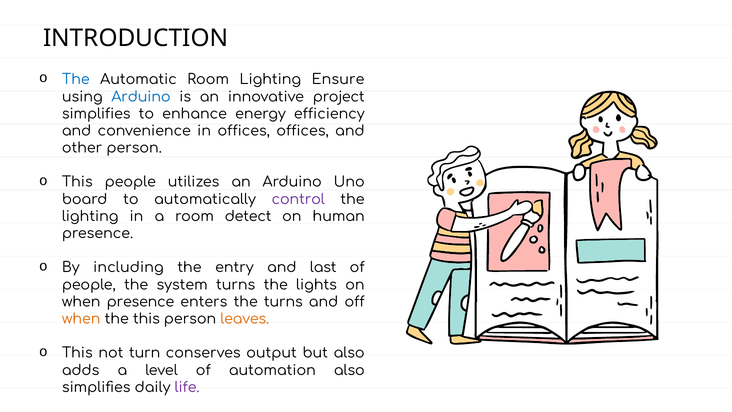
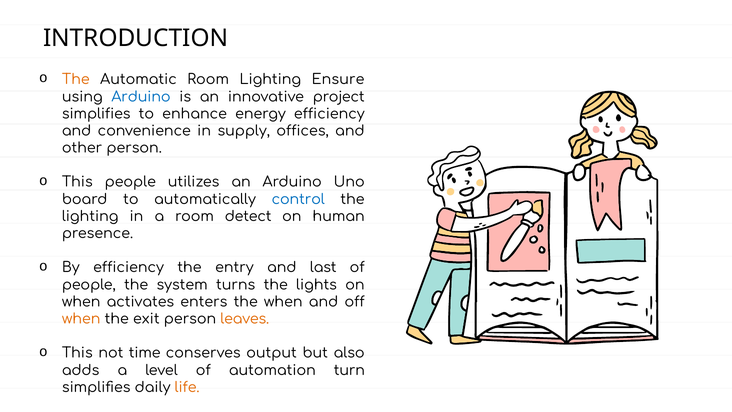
The at (76, 80) colour: blue -> orange
in offices: offices -> supply
control colour: purple -> blue
By including: including -> efficiency
when presence: presence -> activates
the turns: turns -> when
the this: this -> exit
turn: turn -> time
automation also: also -> turn
life colour: purple -> orange
